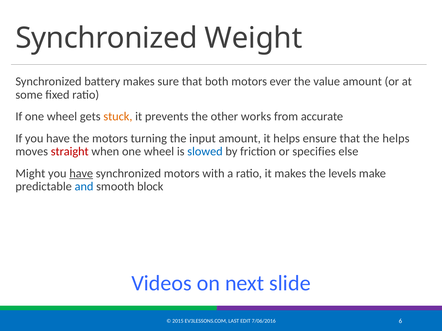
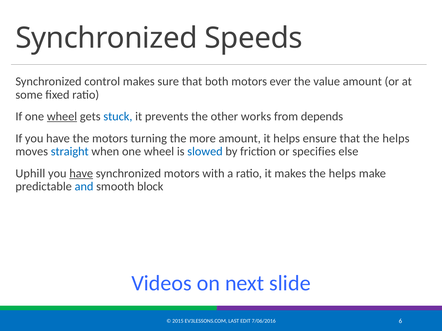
Weight: Weight -> Speeds
battery: battery -> control
wheel at (62, 117) underline: none -> present
stuck colour: orange -> blue
accurate: accurate -> depends
input: input -> more
straight colour: red -> blue
Might: Might -> Uphill
makes the levels: levels -> helps
